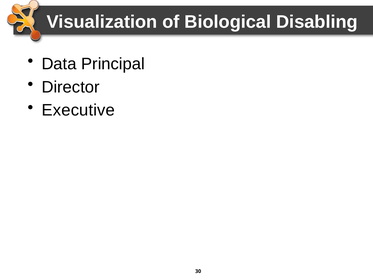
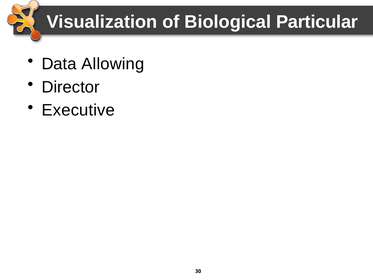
Disabling: Disabling -> Particular
Principal: Principal -> Allowing
